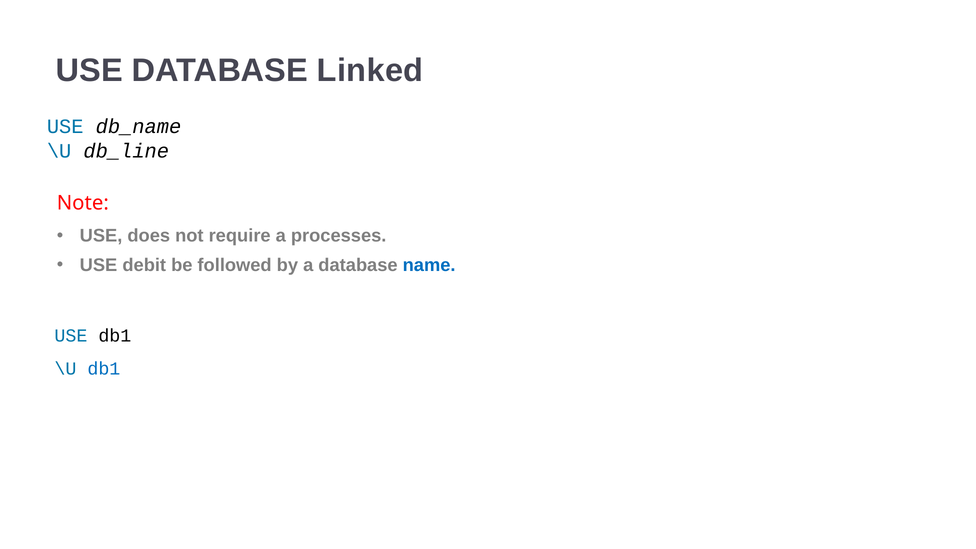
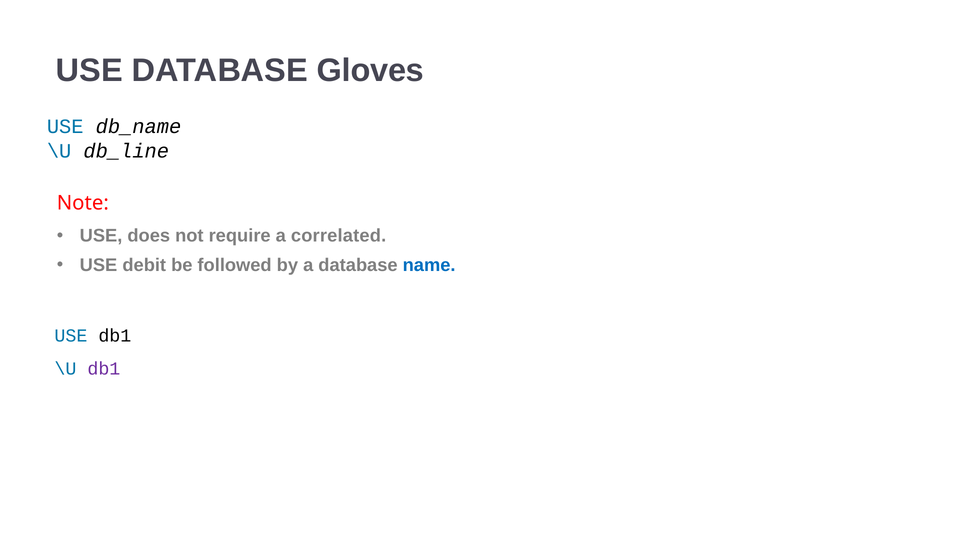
Linked: Linked -> Gloves
processes: processes -> correlated
db1 at (104, 369) colour: blue -> purple
